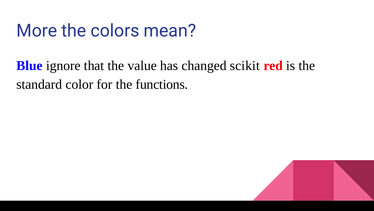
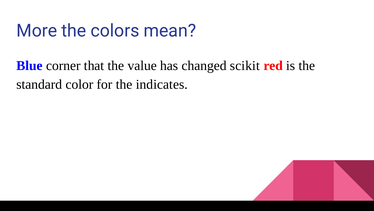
ignore: ignore -> corner
functions: functions -> indicates
